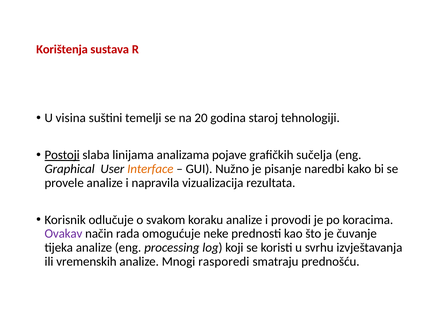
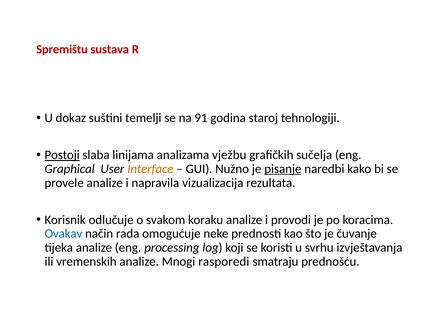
Korištenja: Korištenja -> Spremištu
visina: visina -> dokaz
20: 20 -> 91
pojave: pojave -> vježbu
pisanje underline: none -> present
Ovakav colour: purple -> blue
